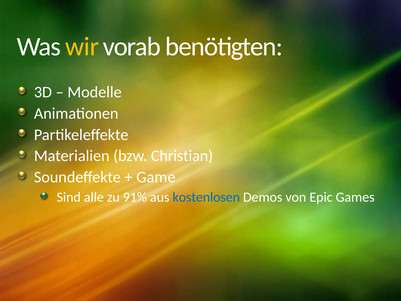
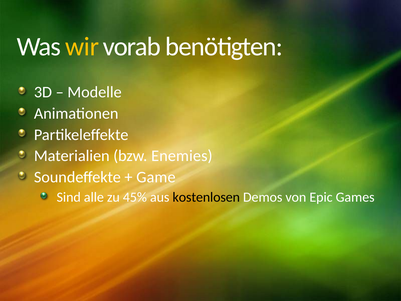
Christian: Christian -> Enemies
91%: 91% -> 45%
kostenlosen colour: blue -> black
